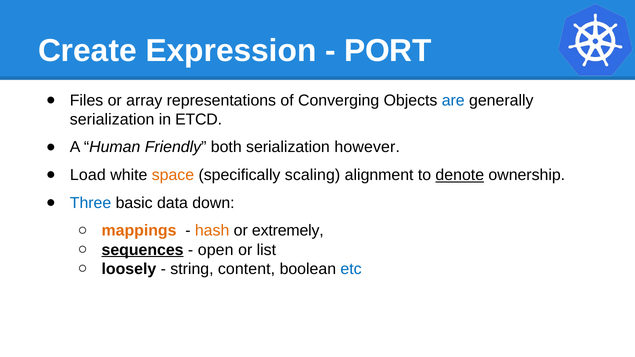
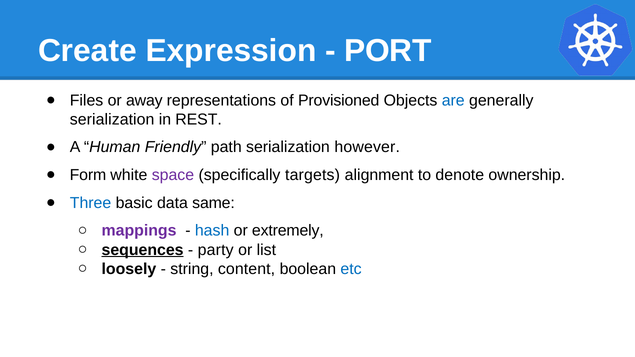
array: array -> away
Converging: Converging -> Provisioned
ETCD: ETCD -> REST
both: both -> path
Load: Load -> Form
space colour: orange -> purple
scaling: scaling -> targets
denote underline: present -> none
down: down -> same
mappings colour: orange -> purple
hash colour: orange -> blue
open: open -> party
